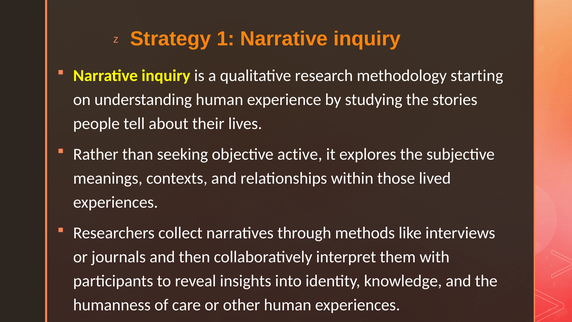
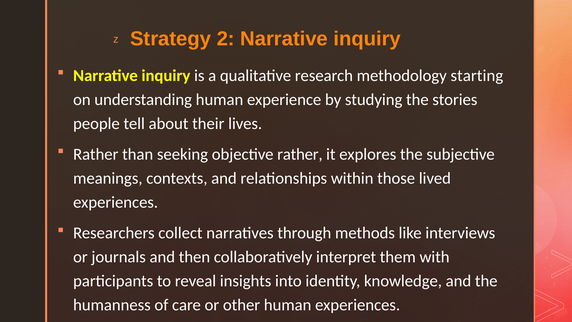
1: 1 -> 2
objective active: active -> rather
